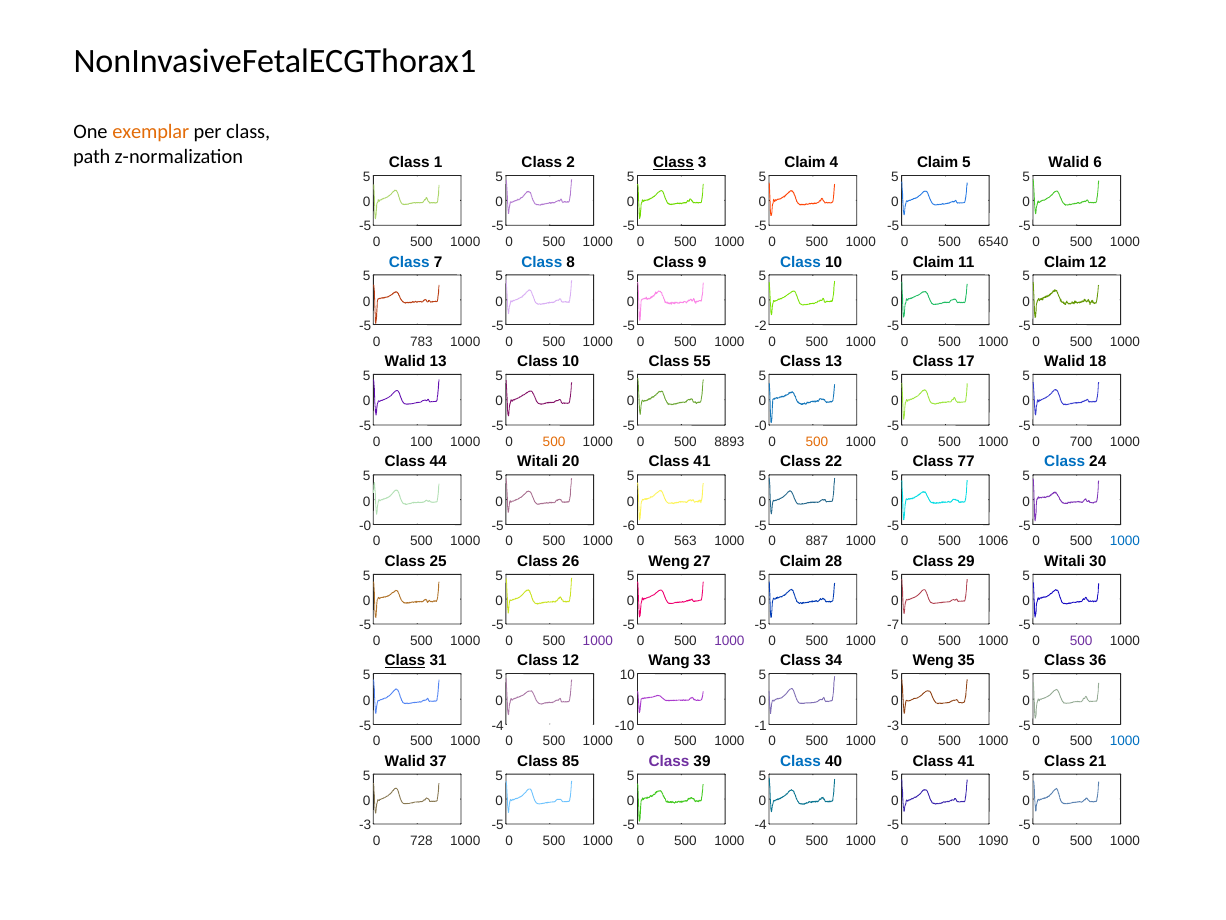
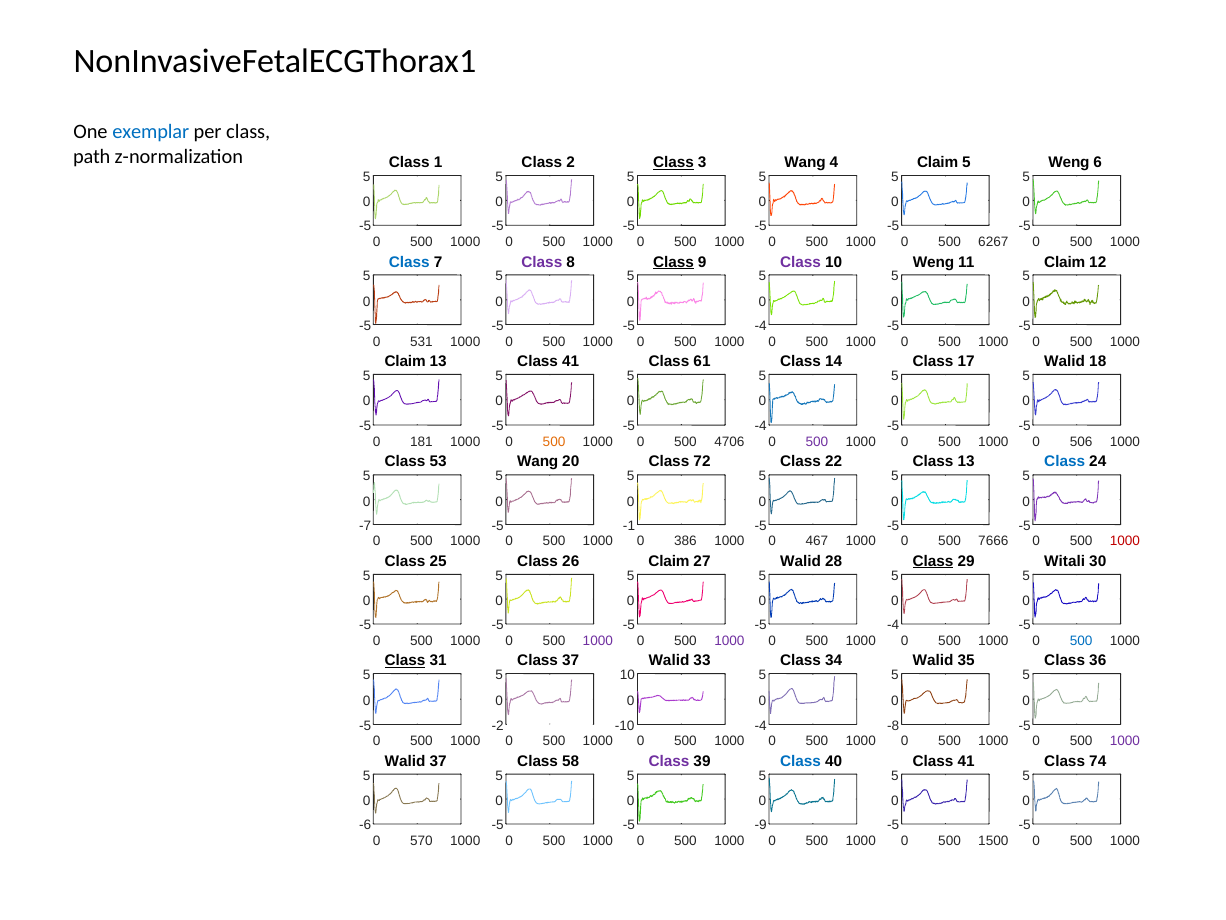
exemplar colour: orange -> blue
Claim at (805, 162): Claim -> Wang
Walid at (1069, 162): Walid -> Weng
6540: 6540 -> 6267
Class at (542, 262) colour: blue -> purple
Class at (673, 262) underline: none -> present
Class at (800, 262) colour: blue -> purple
Claim at (934, 262): Claim -> Weng
-2 at (761, 326): -2 -> -4
783: 783 -> 531
Walid at (405, 361): Walid -> Claim
10 at (571, 361): 10 -> 41
55: 55 -> 61
Class 13: 13 -> 14
-0 at (761, 426): -0 -> -4
100: 100 -> 181
8893: 8893 -> 4706
500 at (817, 442) colour: orange -> purple
700: 700 -> 506
44: 44 -> 53
Witali at (538, 461): Witali -> Wang
41 at (702, 461): 41 -> 72
Class 77: 77 -> 13
-0 at (365, 526): -0 -> -7
-6: -6 -> -1
563: 563 -> 386
887: 887 -> 467
1006: 1006 -> 7666
1000 at (1125, 541) colour: blue -> red
Weng at (669, 561): Weng -> Claim
Claim at (801, 561): Claim -> Walid
Class at (933, 561) underline: none -> present
-7 at (893, 625): -7 -> -4
500 at (1081, 641) colour: purple -> blue
Class 12: 12 -> 37
Wang at (669, 660): Wang -> Walid
Weng at (933, 660): Weng -> Walid
-4 at (498, 726): -4 -> -2
-1 at (761, 726): -1 -> -4
-3 at (893, 726): -3 -> -8
1000 at (1125, 741) colour: blue -> purple
85: 85 -> 58
21: 21 -> 74
-3 at (365, 825): -3 -> -6
-4 at (761, 825): -4 -> -9
728: 728 -> 570
1090: 1090 -> 1500
